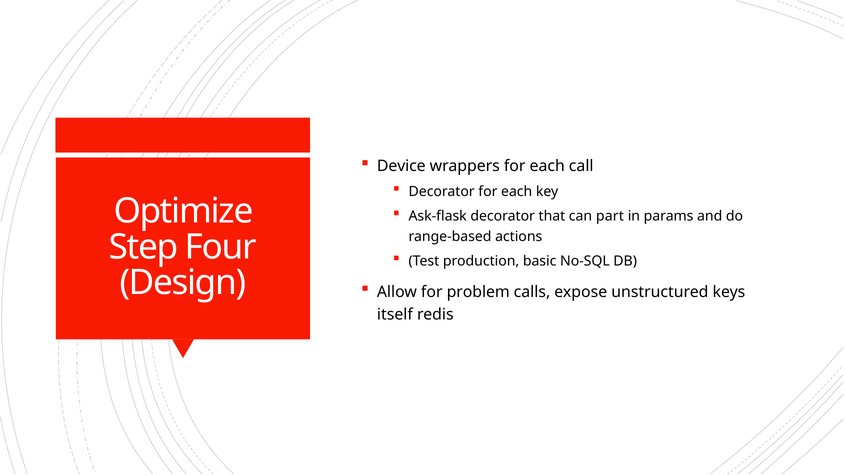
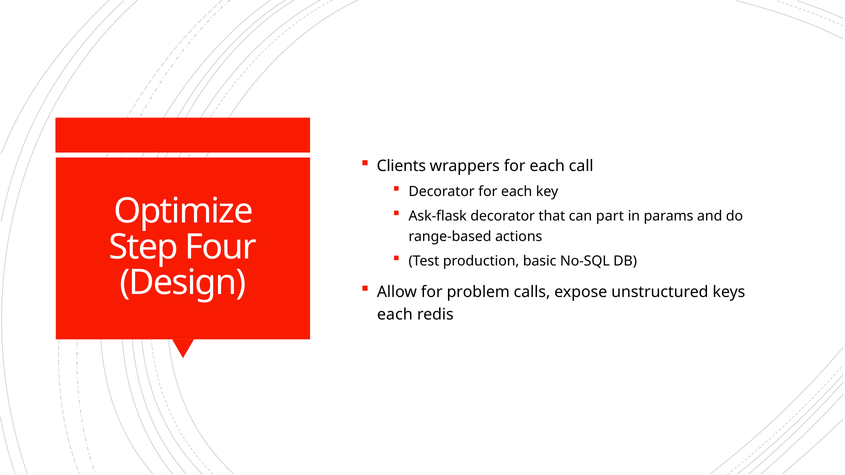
Device: Device -> Clients
itself at (395, 315): itself -> each
